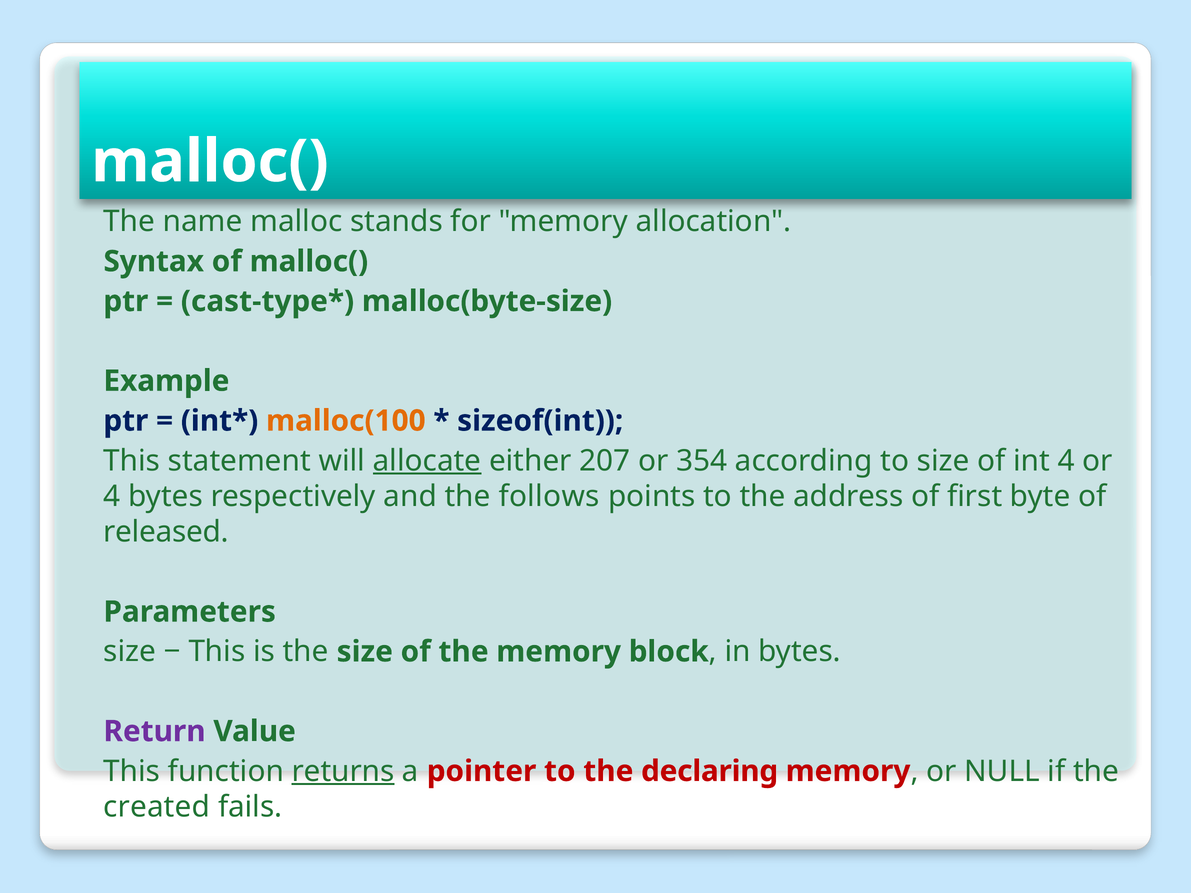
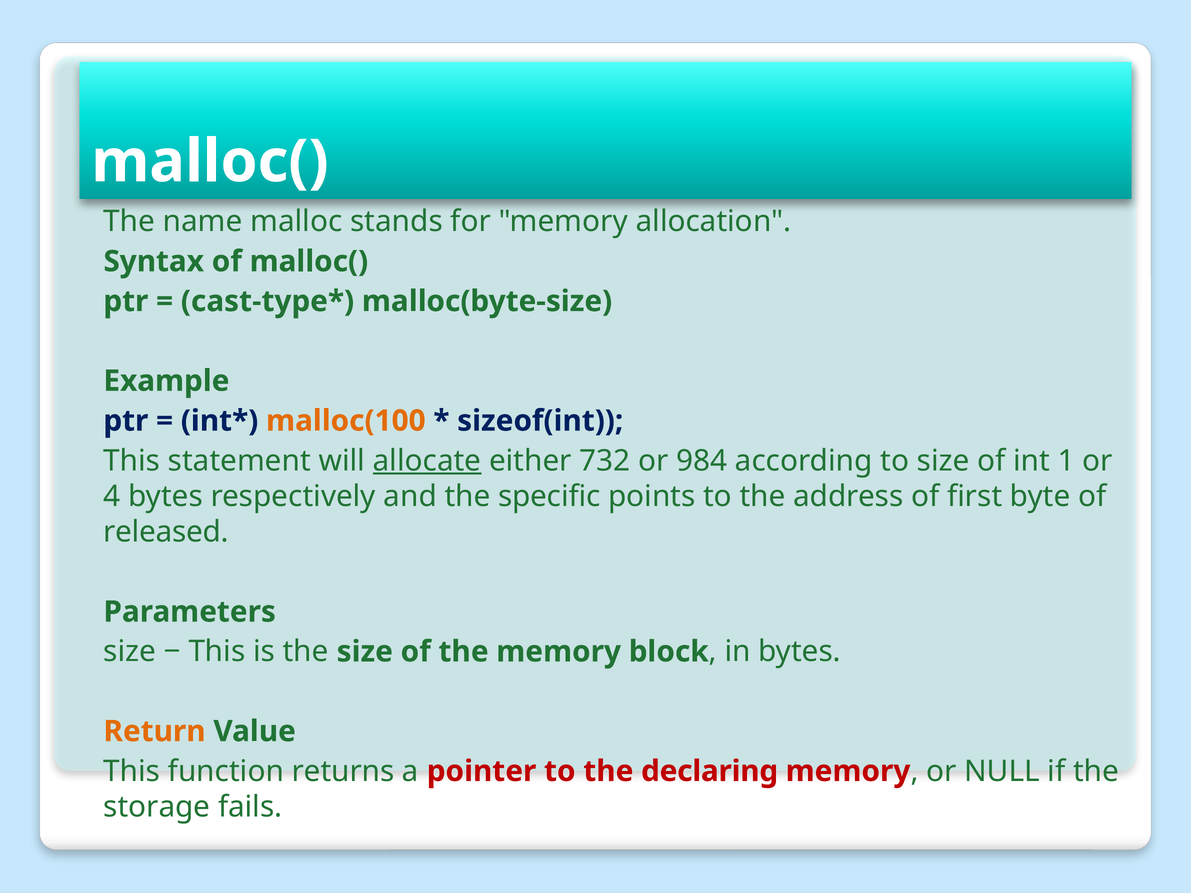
207: 207 -> 732
354: 354 -> 984
int 4: 4 -> 1
follows: follows -> specific
Return colour: purple -> orange
returns underline: present -> none
created: created -> storage
